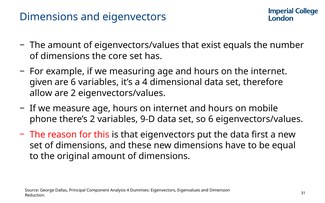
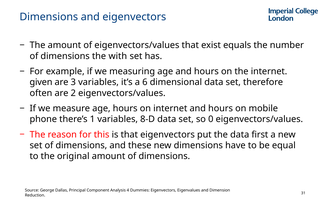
core: core -> with
are 6: 6 -> 3
a 4: 4 -> 6
allow: allow -> often
there’s 2: 2 -> 1
9-D: 9-D -> 8-D
so 6: 6 -> 0
